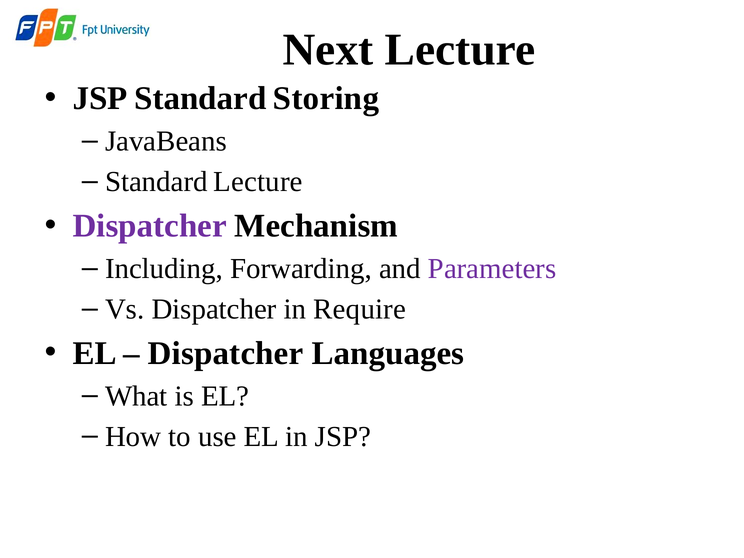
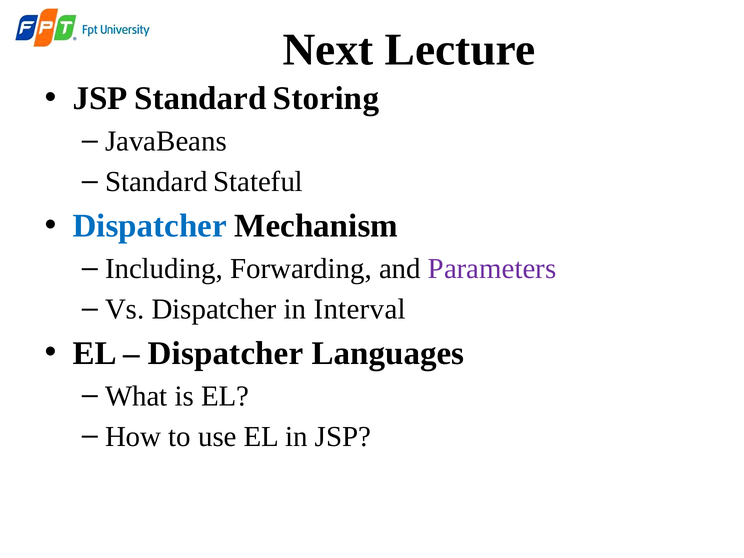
Standard Lecture: Lecture -> Stateful
Dispatcher at (150, 226) colour: purple -> blue
Require: Require -> Interval
